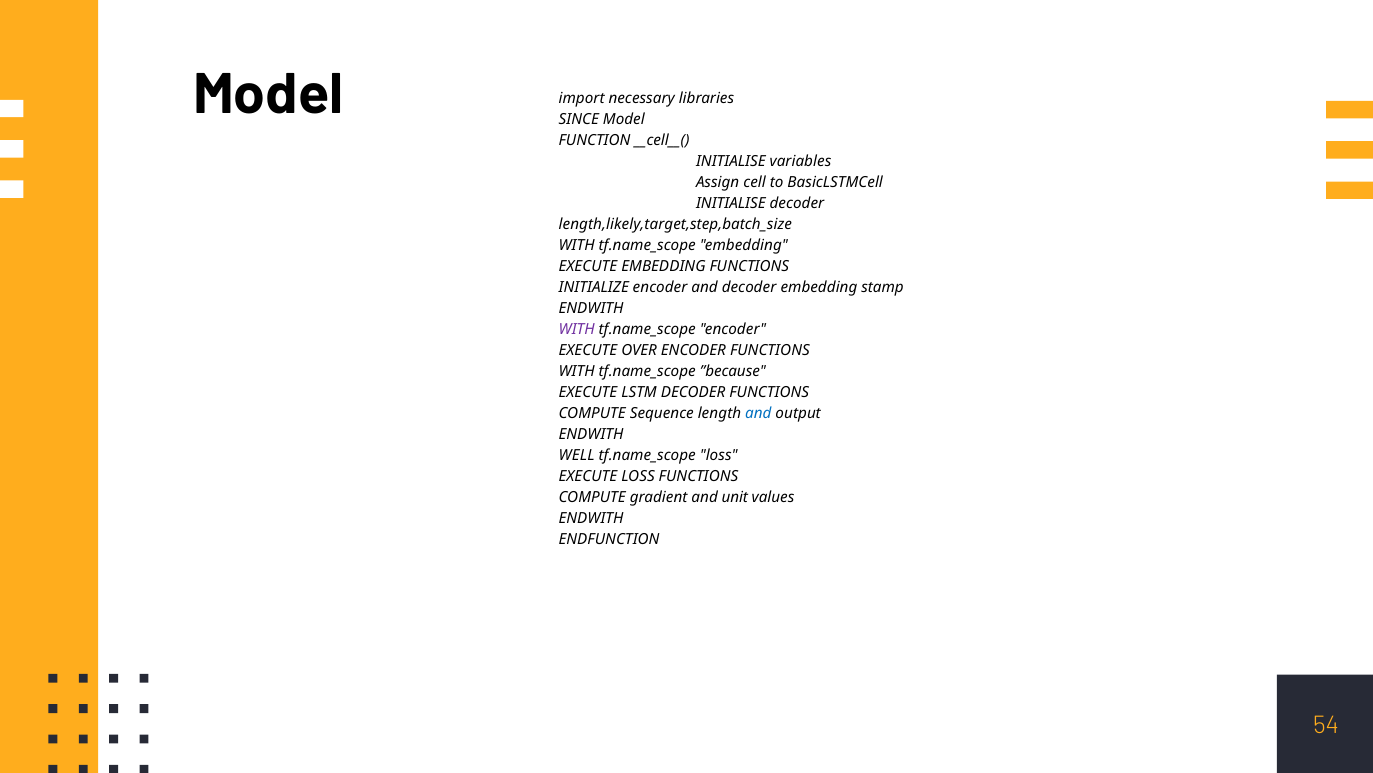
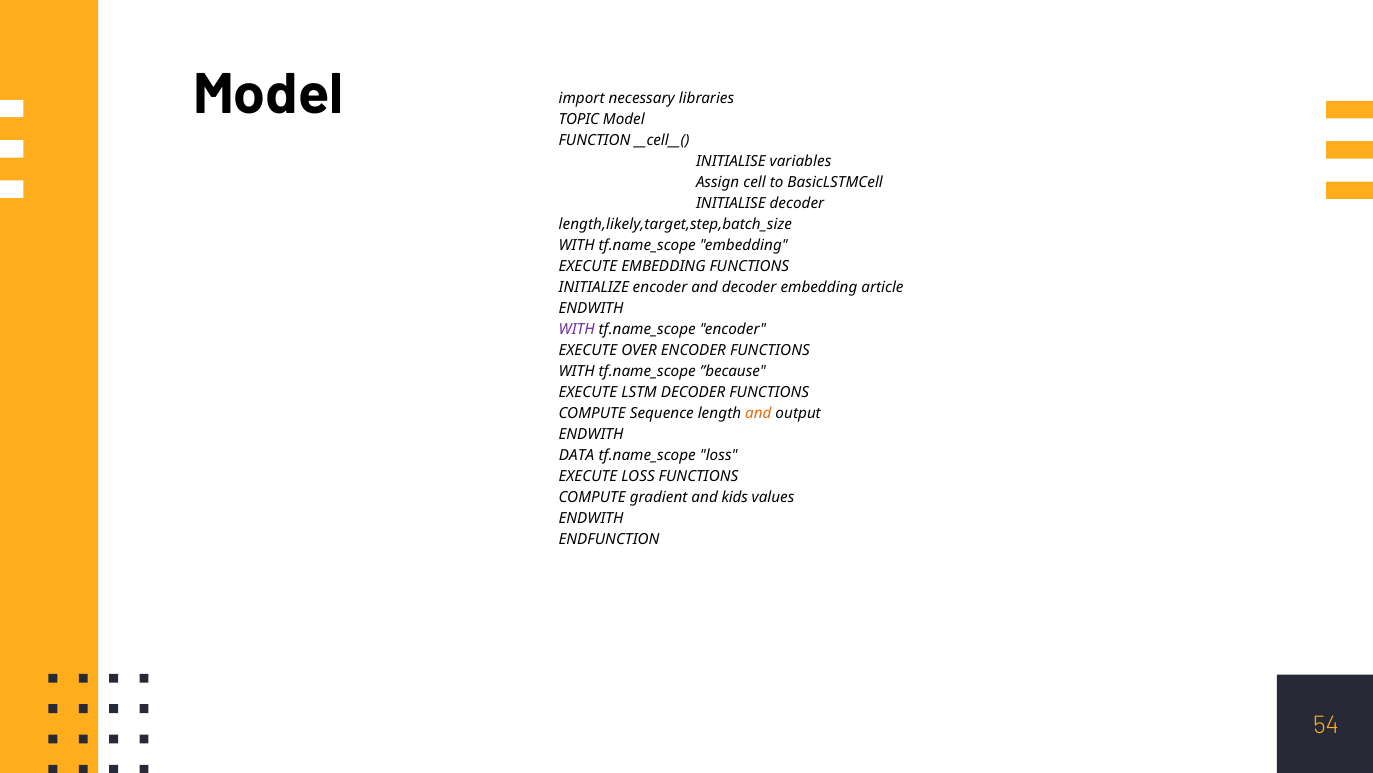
SINCE: SINCE -> TOPIC
stamp: stamp -> article
and at (758, 413) colour: blue -> orange
WELL: WELL -> DATA
unit: unit -> kids
